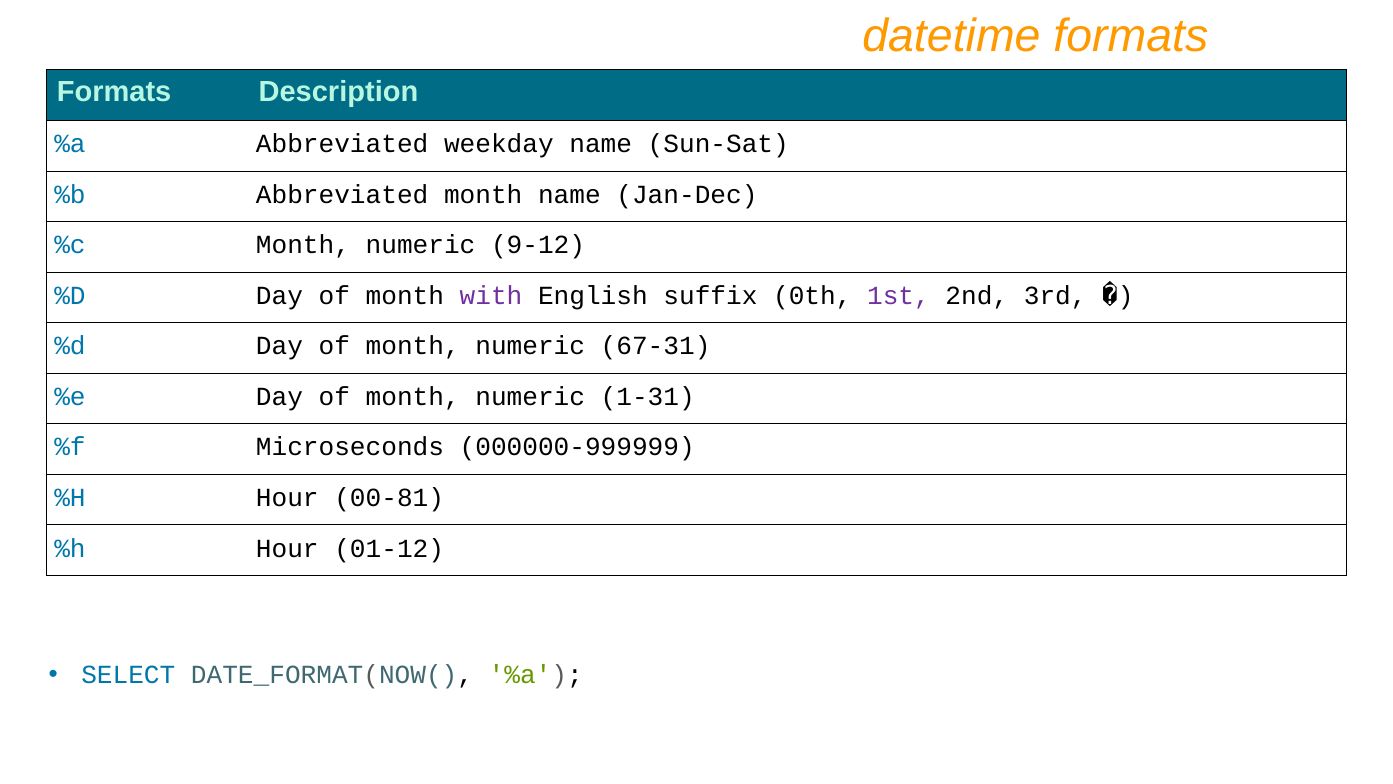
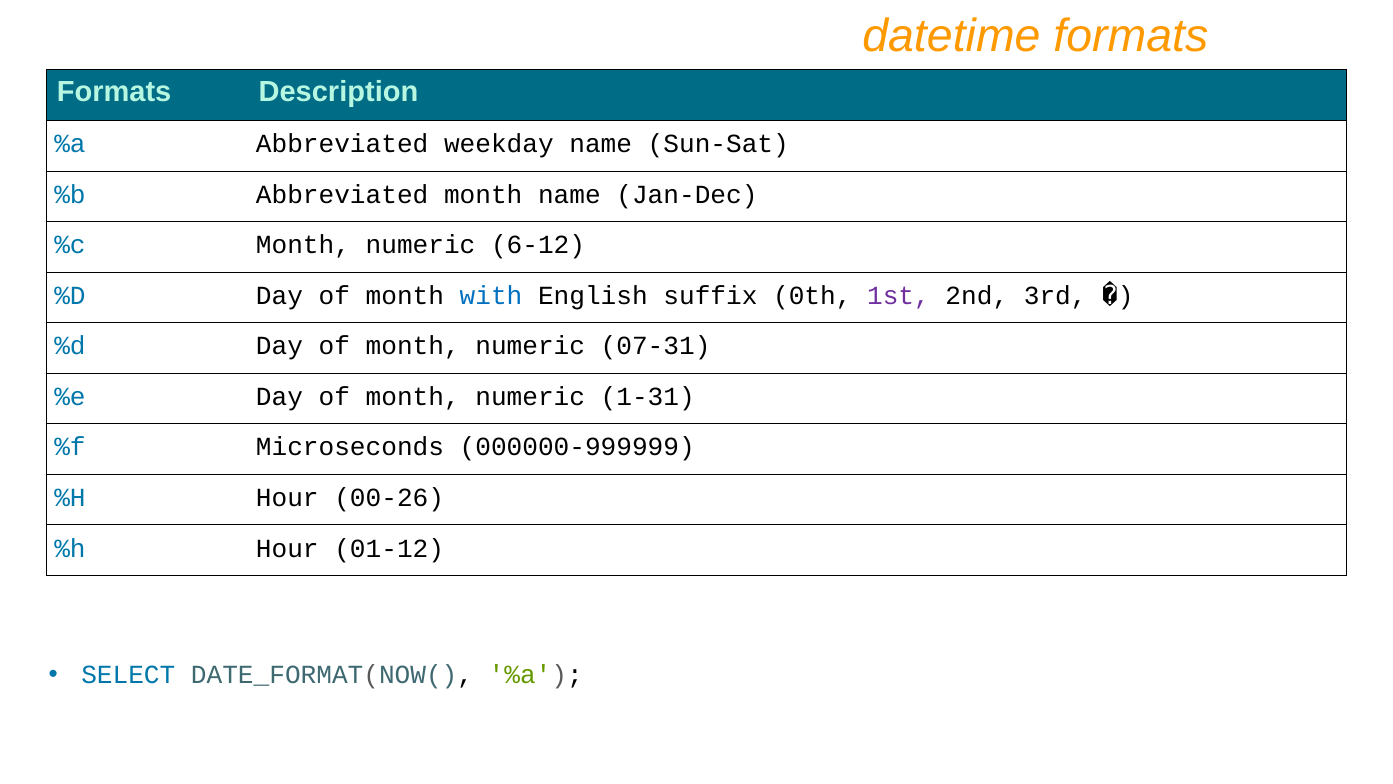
9-12: 9-12 -> 6-12
with colour: purple -> blue
67-31: 67-31 -> 07-31
00-81: 00-81 -> 00-26
